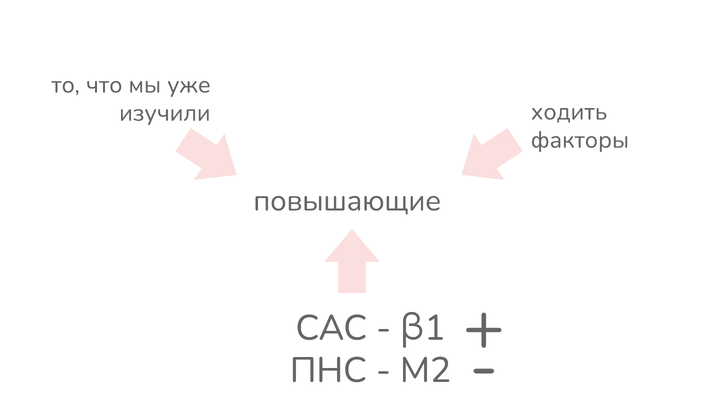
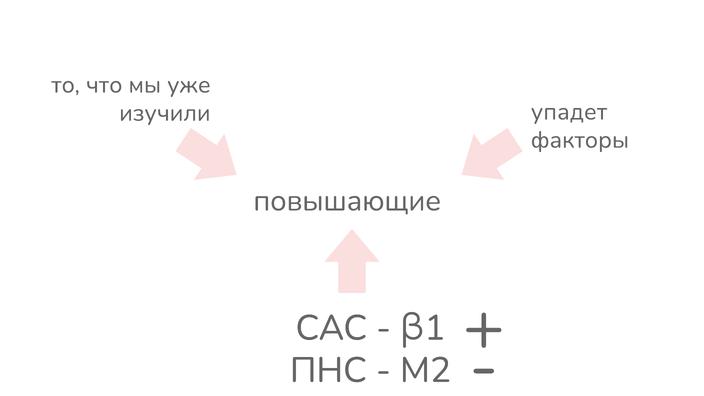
ходить: ходить -> упадет
